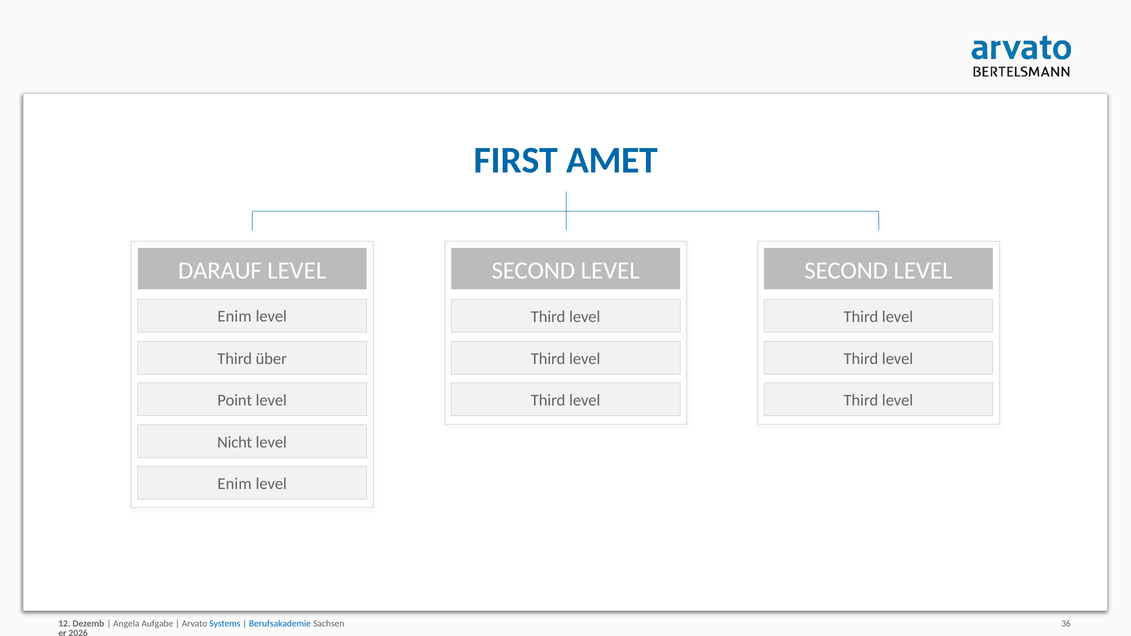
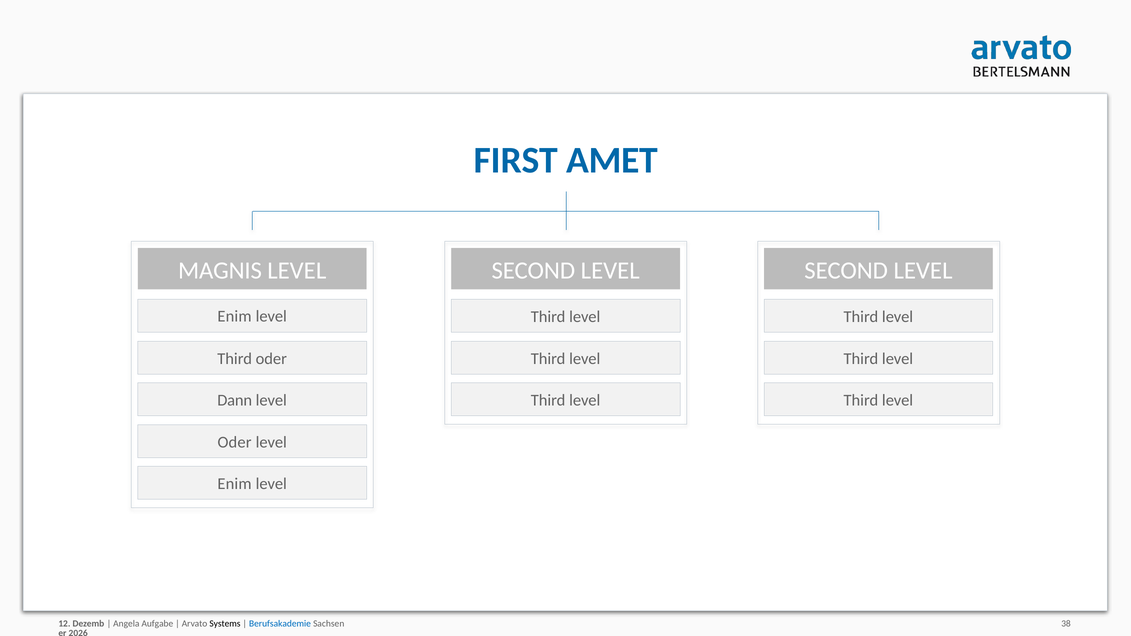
DARAUF: DARAUF -> MAGNIS
Third über: über -> oder
Point: Point -> Dann
Nicht at (235, 442): Nicht -> Oder
Systems colour: blue -> black
36: 36 -> 38
